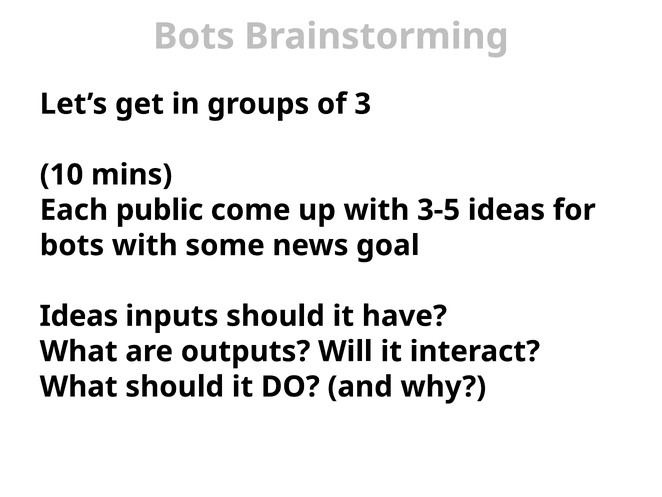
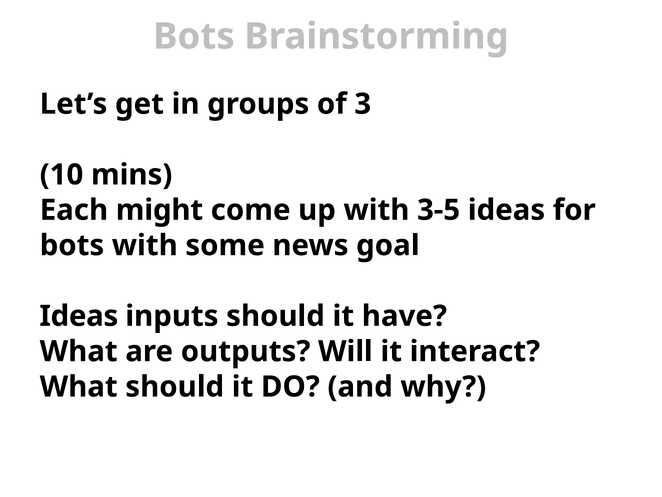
public: public -> might
